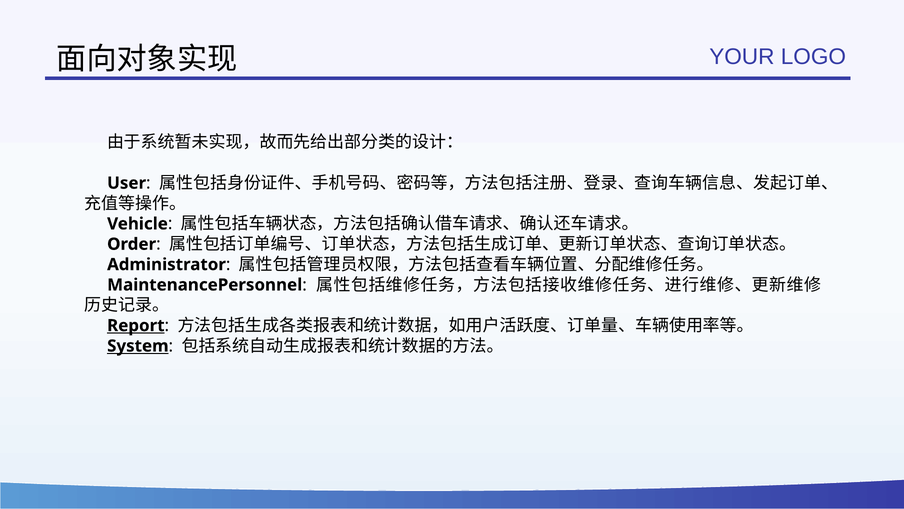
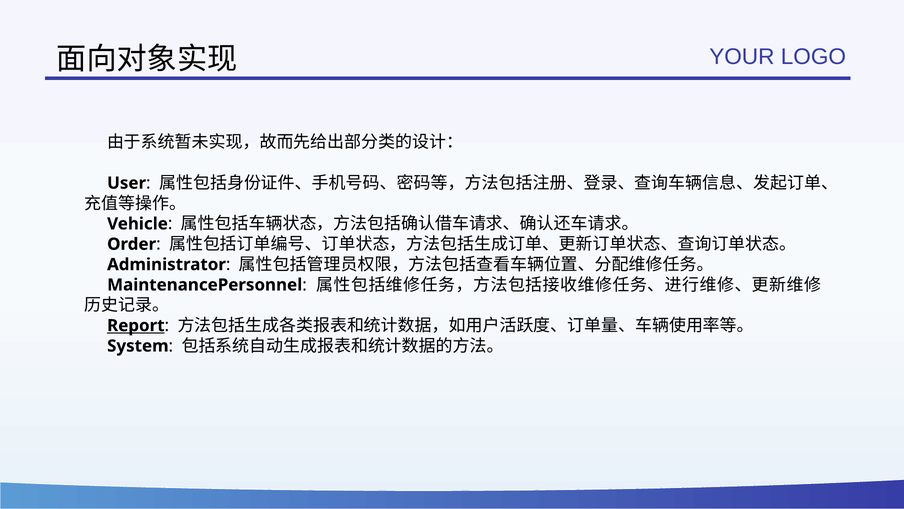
System underline: present -> none
